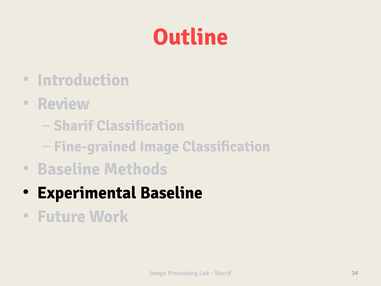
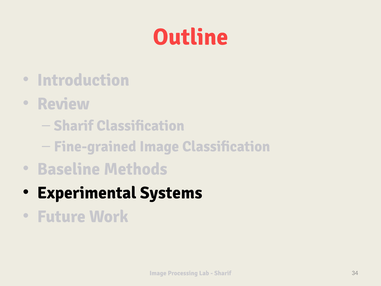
Experimental Baseline: Baseline -> Systems
